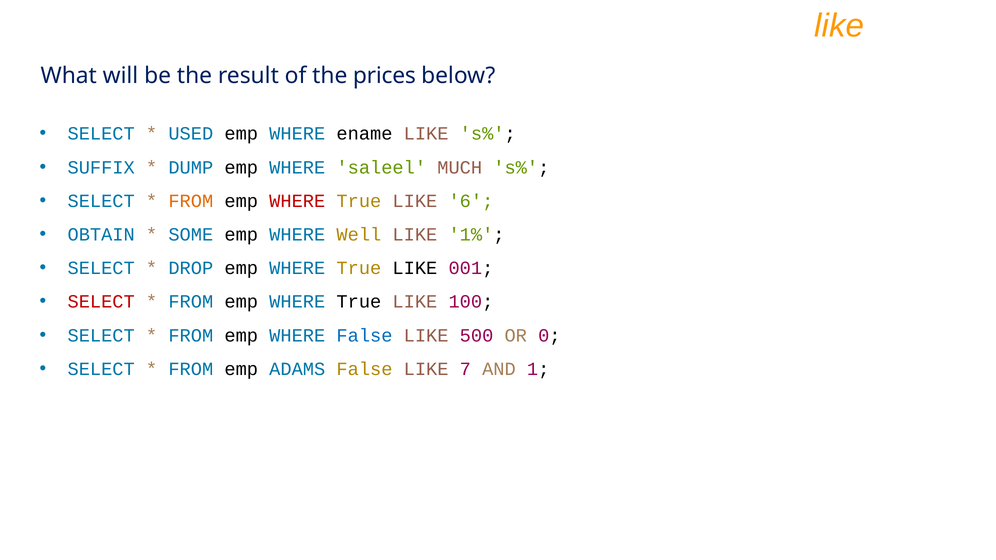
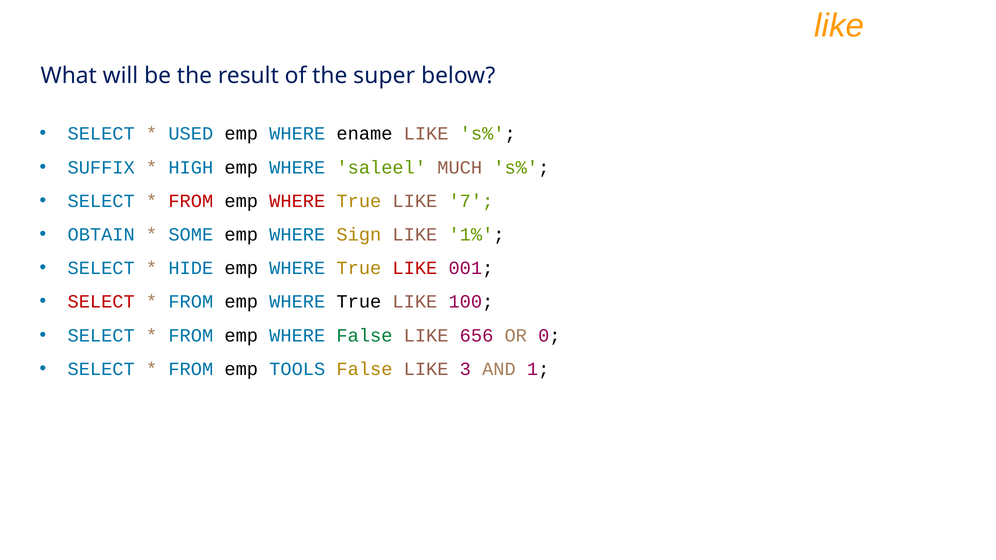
prices: prices -> super
DUMP: DUMP -> HIGH
FROM at (191, 201) colour: orange -> red
6: 6 -> 7
Well: Well -> Sign
DROP: DROP -> HIDE
LIKE at (415, 268) colour: black -> red
False at (364, 336) colour: blue -> green
500: 500 -> 656
ADAMS: ADAMS -> TOOLS
7: 7 -> 3
